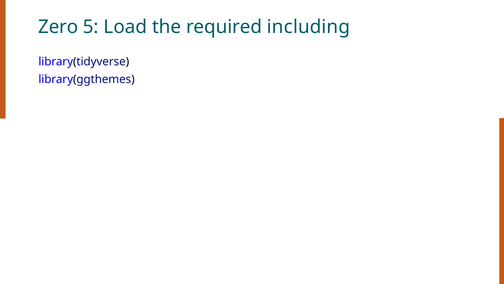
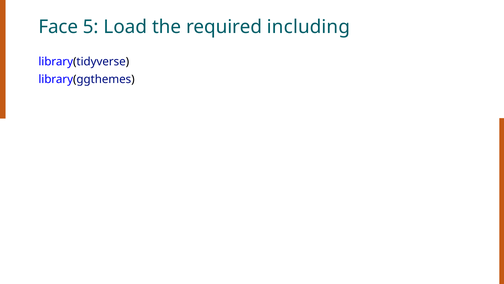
Zero: Zero -> Face
